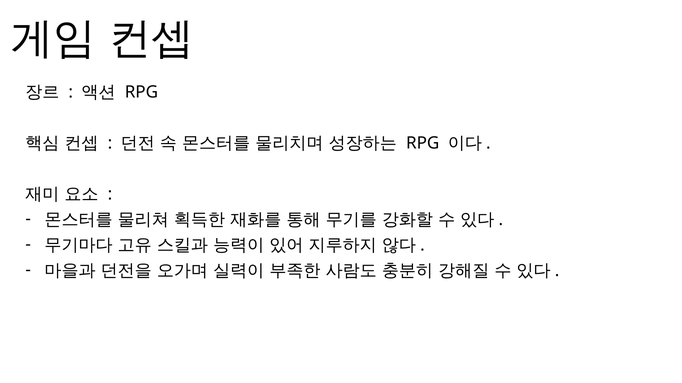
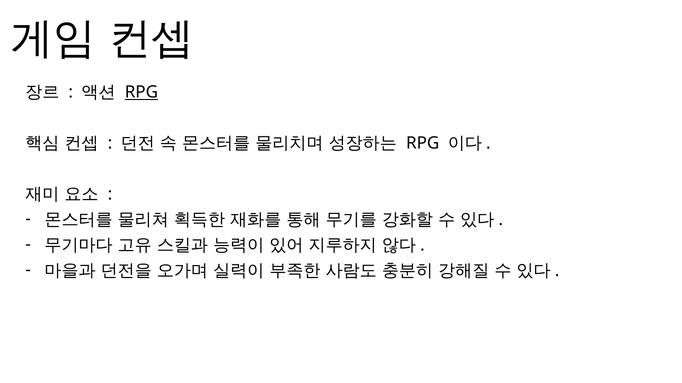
RPG at (141, 92) underline: none -> present
